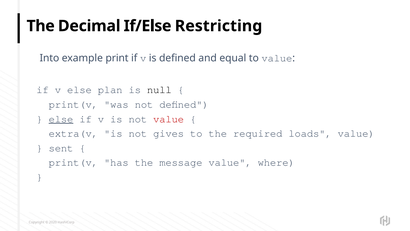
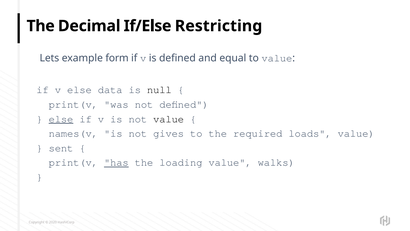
Into: Into -> Lets
print: print -> form
plan: plan -> data
value at (169, 119) colour: red -> black
extra(v: extra(v -> names(v
has underline: none -> present
message: message -> loading
where: where -> walks
